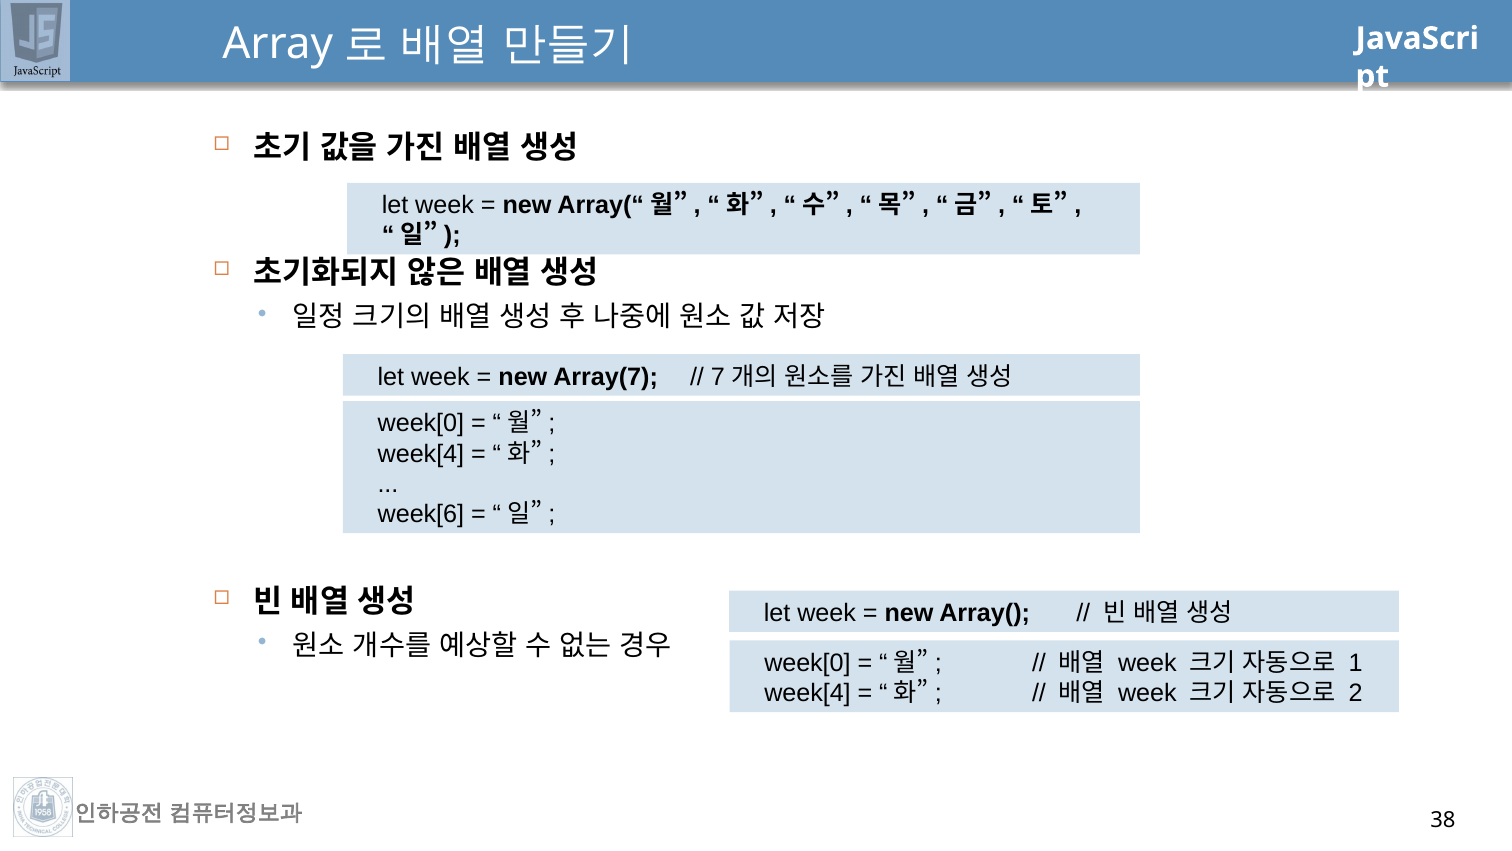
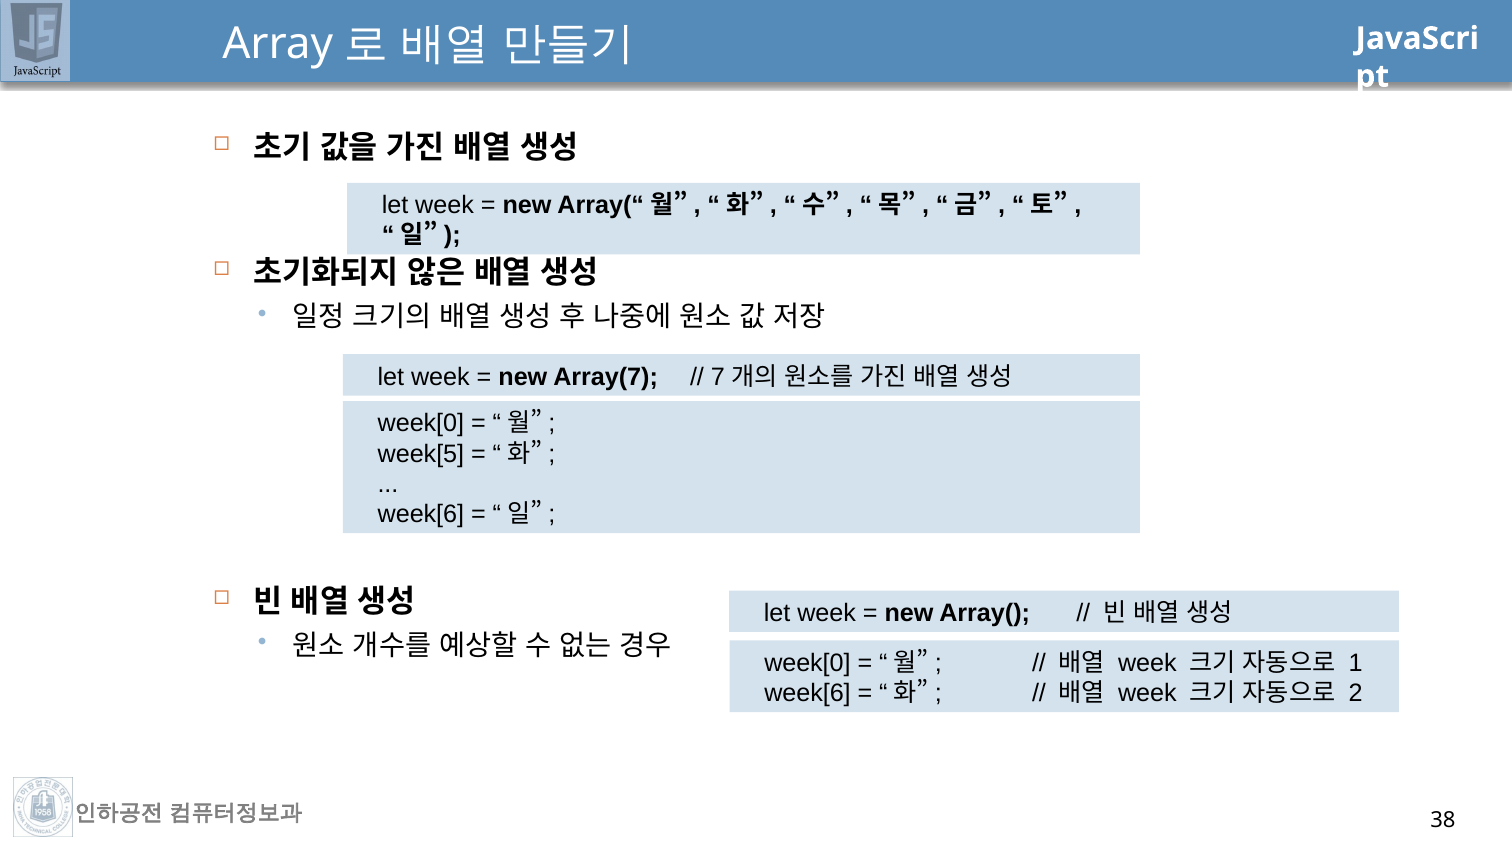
week[4 at (421, 454): week[4 -> week[5
week[4 at (808, 693): week[4 -> week[6
